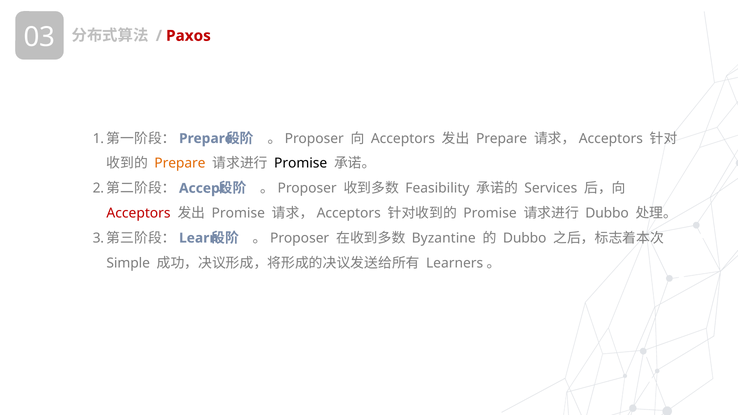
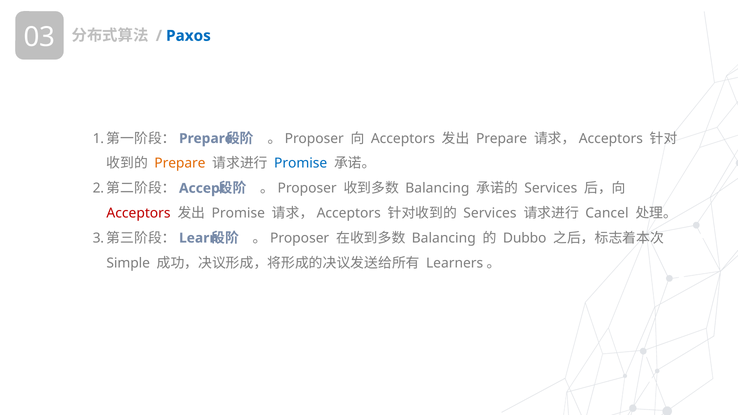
Paxos colour: red -> blue
Promise at (301, 163) colour: black -> blue
Feasibility at (437, 188): Feasibility -> Balancing
Promise at (490, 213): Promise -> Services
Dubbo at (607, 213): Dubbo -> Cancel
Byzantine at (444, 238): Byzantine -> Balancing
